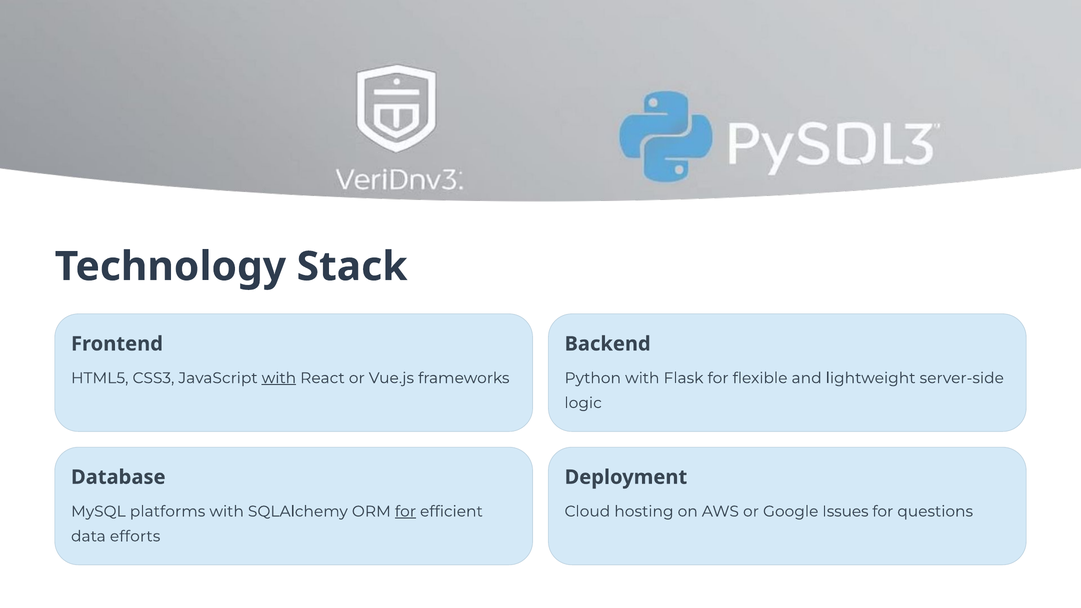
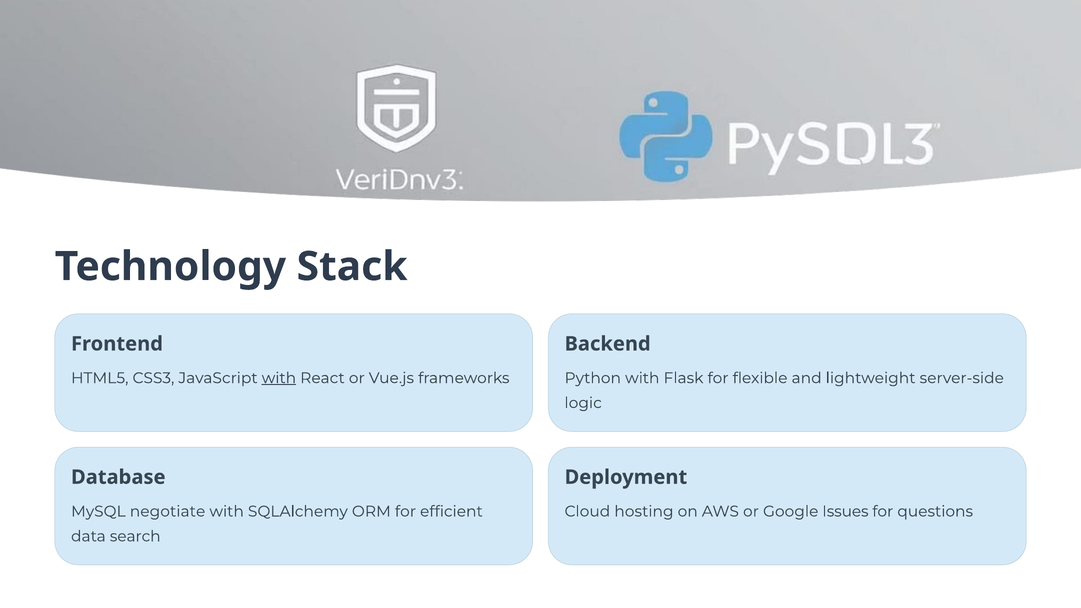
platforms: platforms -> negotiate
for at (405, 511) underline: present -> none
efforts: efforts -> search
